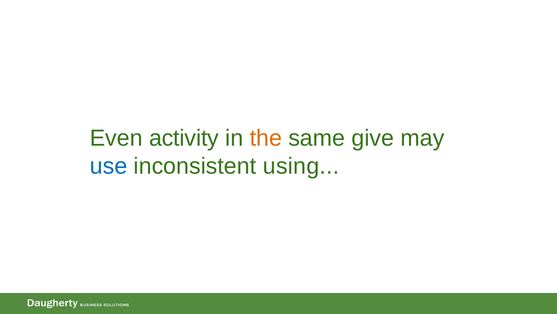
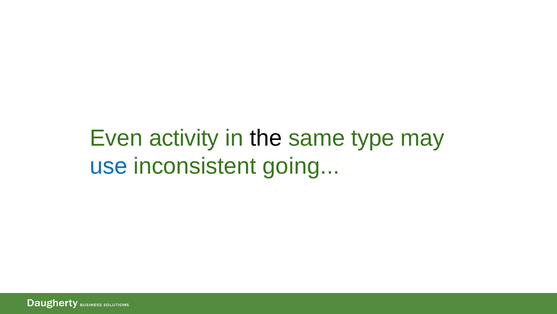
the colour: orange -> black
give: give -> type
using: using -> going
